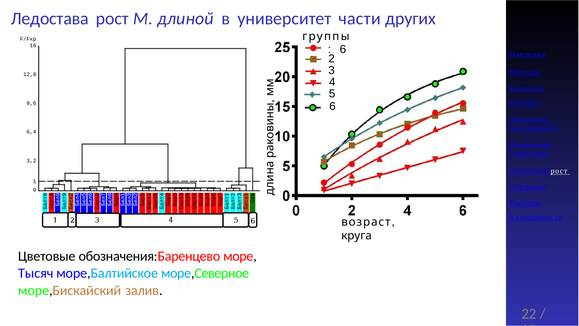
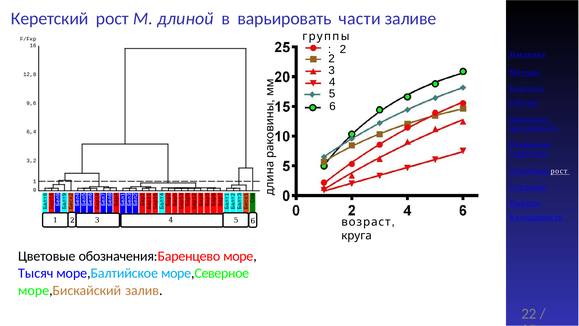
Ледостава: Ледостава -> Керетский
университет: университет -> варьировать
других: других -> заливе
6 at (343, 49): 6 -> 2
